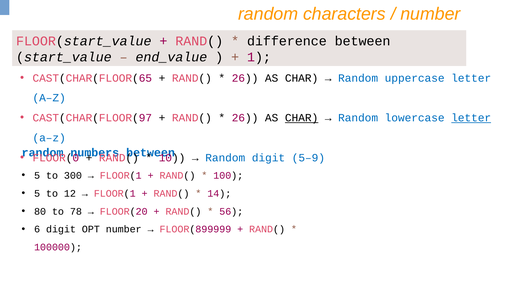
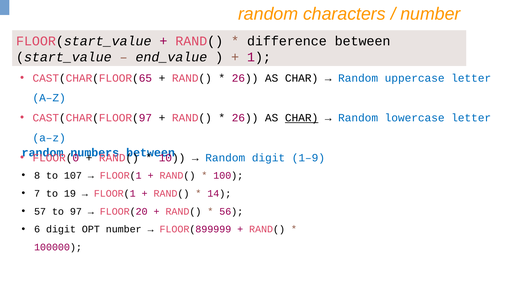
letter at (471, 118) underline: present -> none
5–9: 5–9 -> 1–9
5 at (37, 175): 5 -> 8
300: 300 -> 107
5 at (37, 193): 5 -> 7
12: 12 -> 19
80: 80 -> 57
78: 78 -> 97
